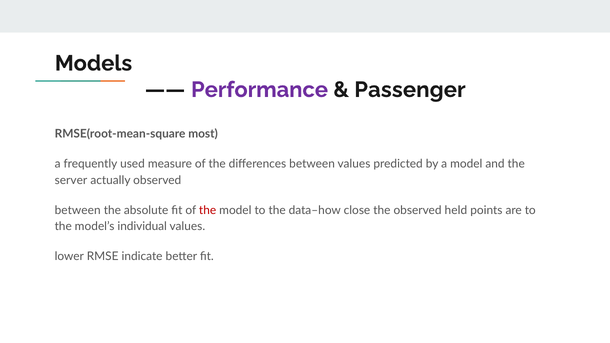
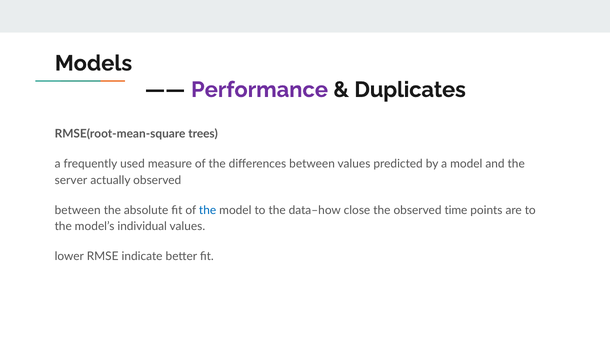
Passenger: Passenger -> Duplicates
most: most -> trees
the at (208, 210) colour: red -> blue
held: held -> time
